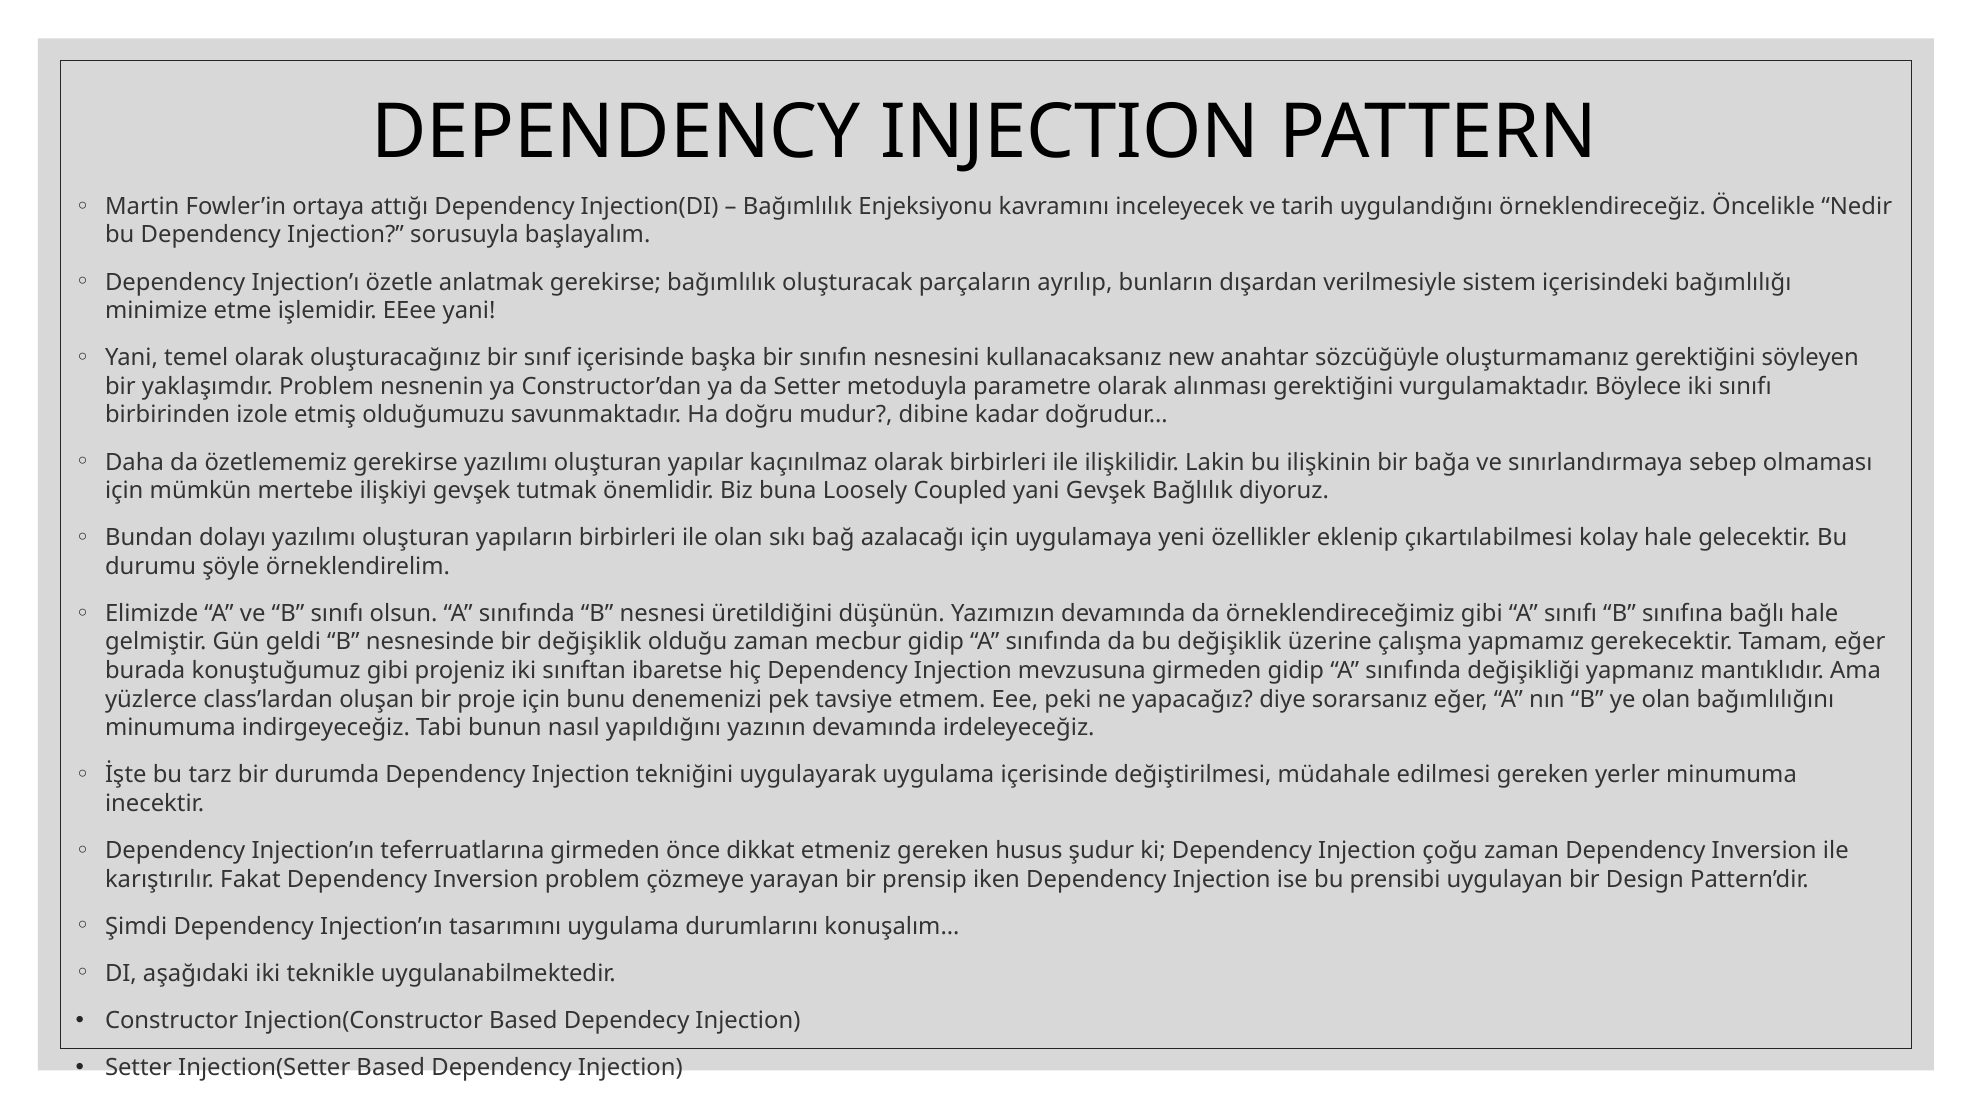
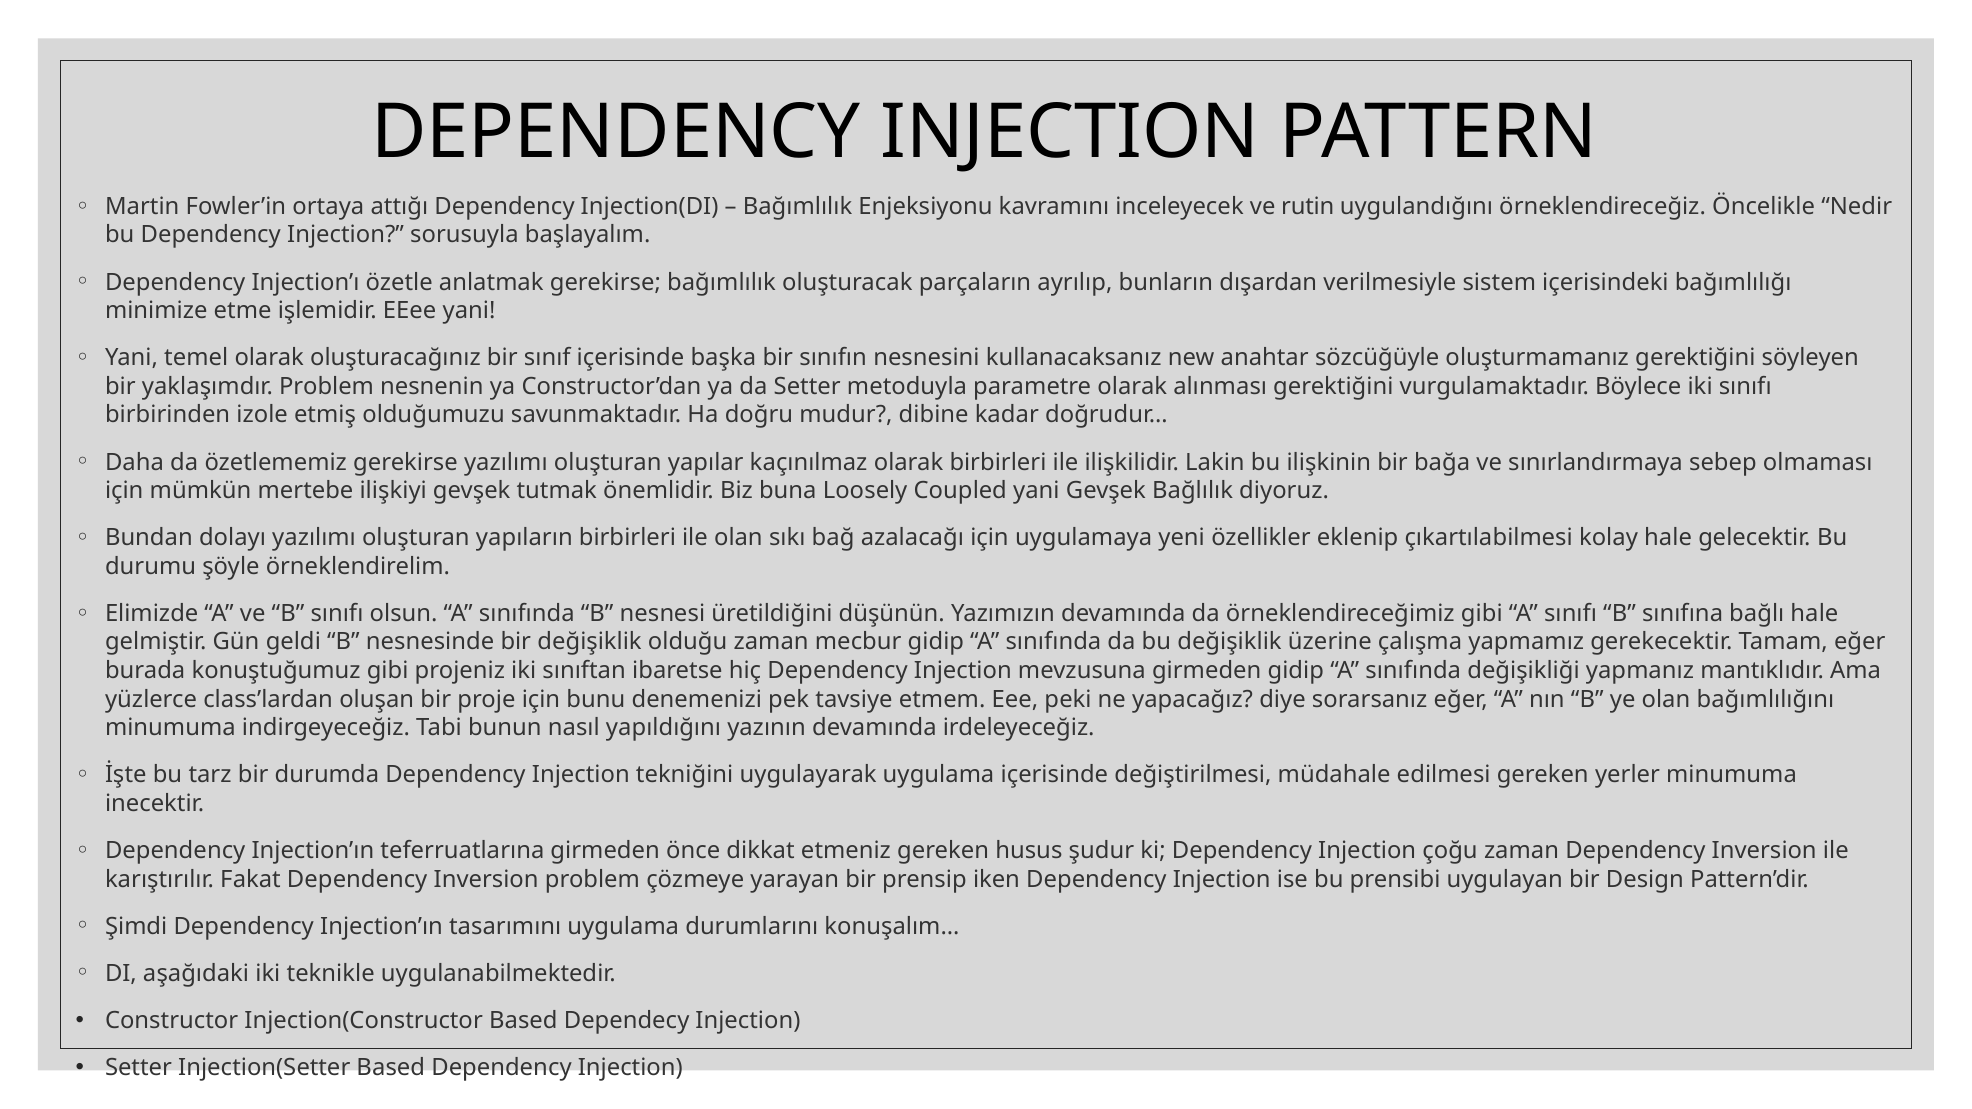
tarih: tarih -> rutin
